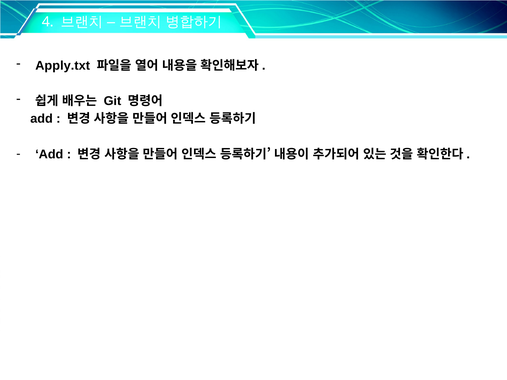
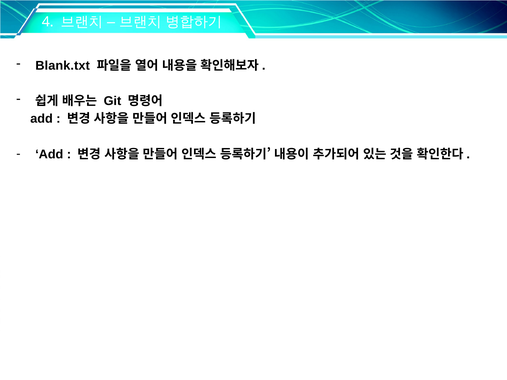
Apply.txt: Apply.txt -> Blank.txt
